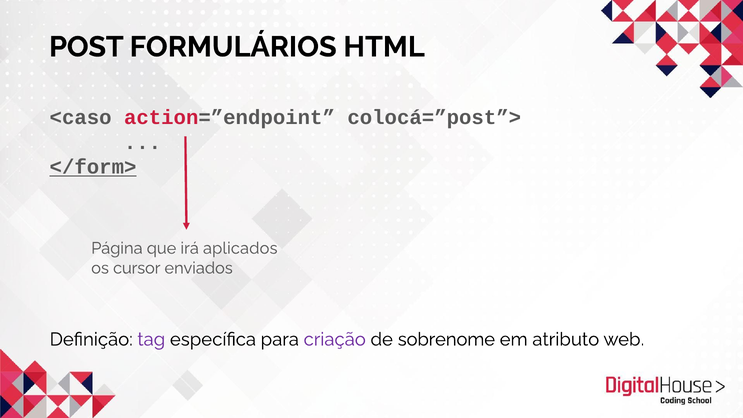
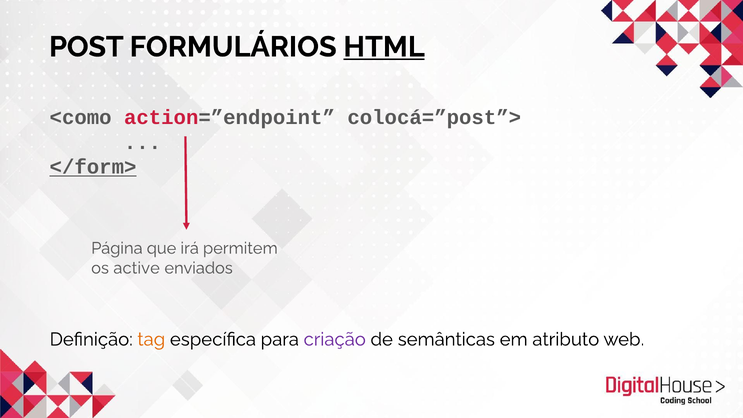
HTML underline: none -> present
<caso: <caso -> <como
aplicados: aplicados -> permitem
cursor: cursor -> active
tag colour: purple -> orange
sobrenome: sobrenome -> semânticas
